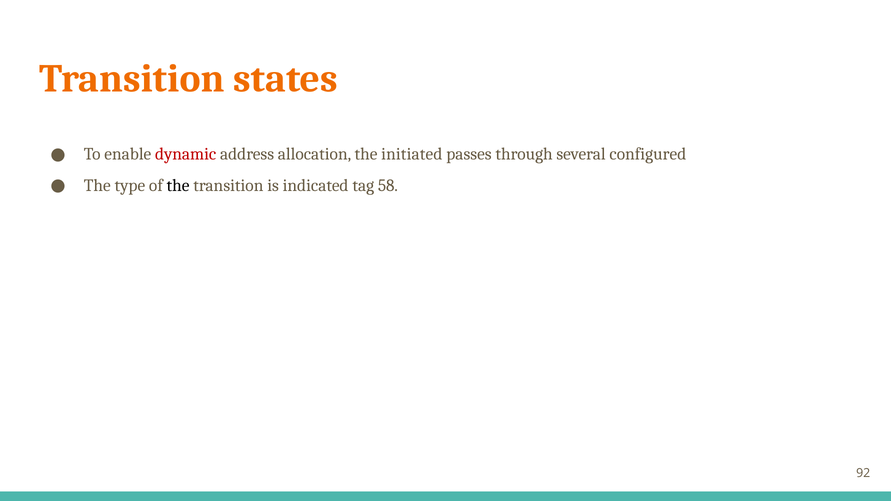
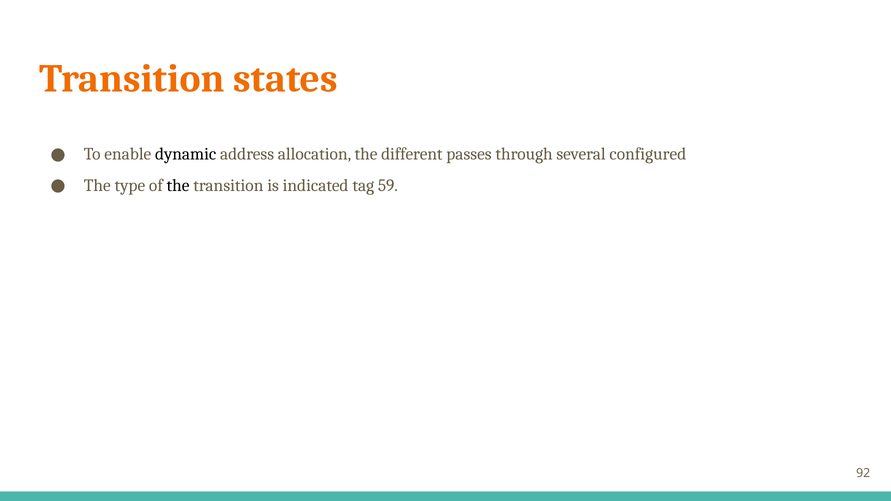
dynamic colour: red -> black
initiated: initiated -> different
58: 58 -> 59
